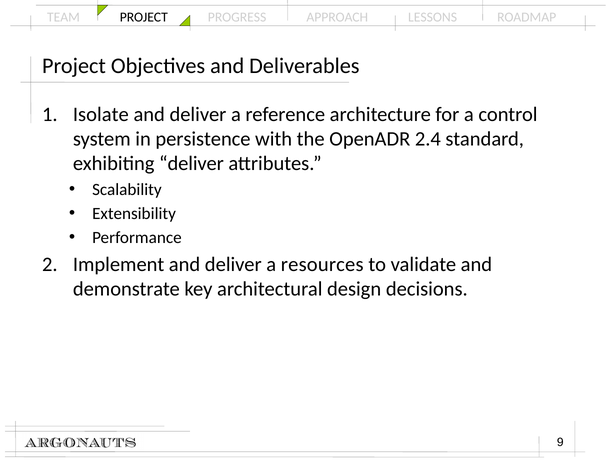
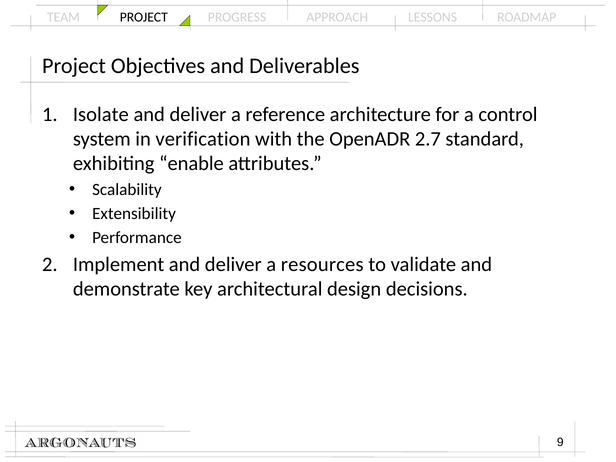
persistence: persistence -> verification
2.4: 2.4 -> 2.7
exhibiting deliver: deliver -> enable
